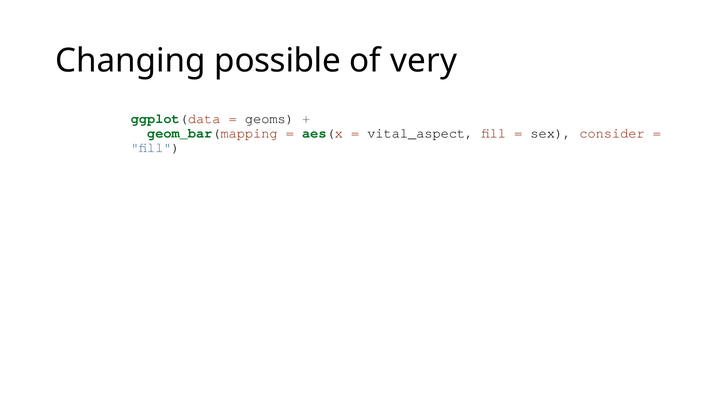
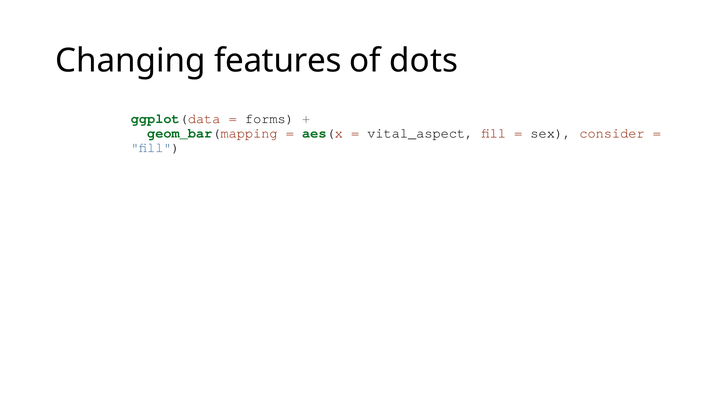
possible: possible -> features
very: very -> dots
geoms: geoms -> forms
